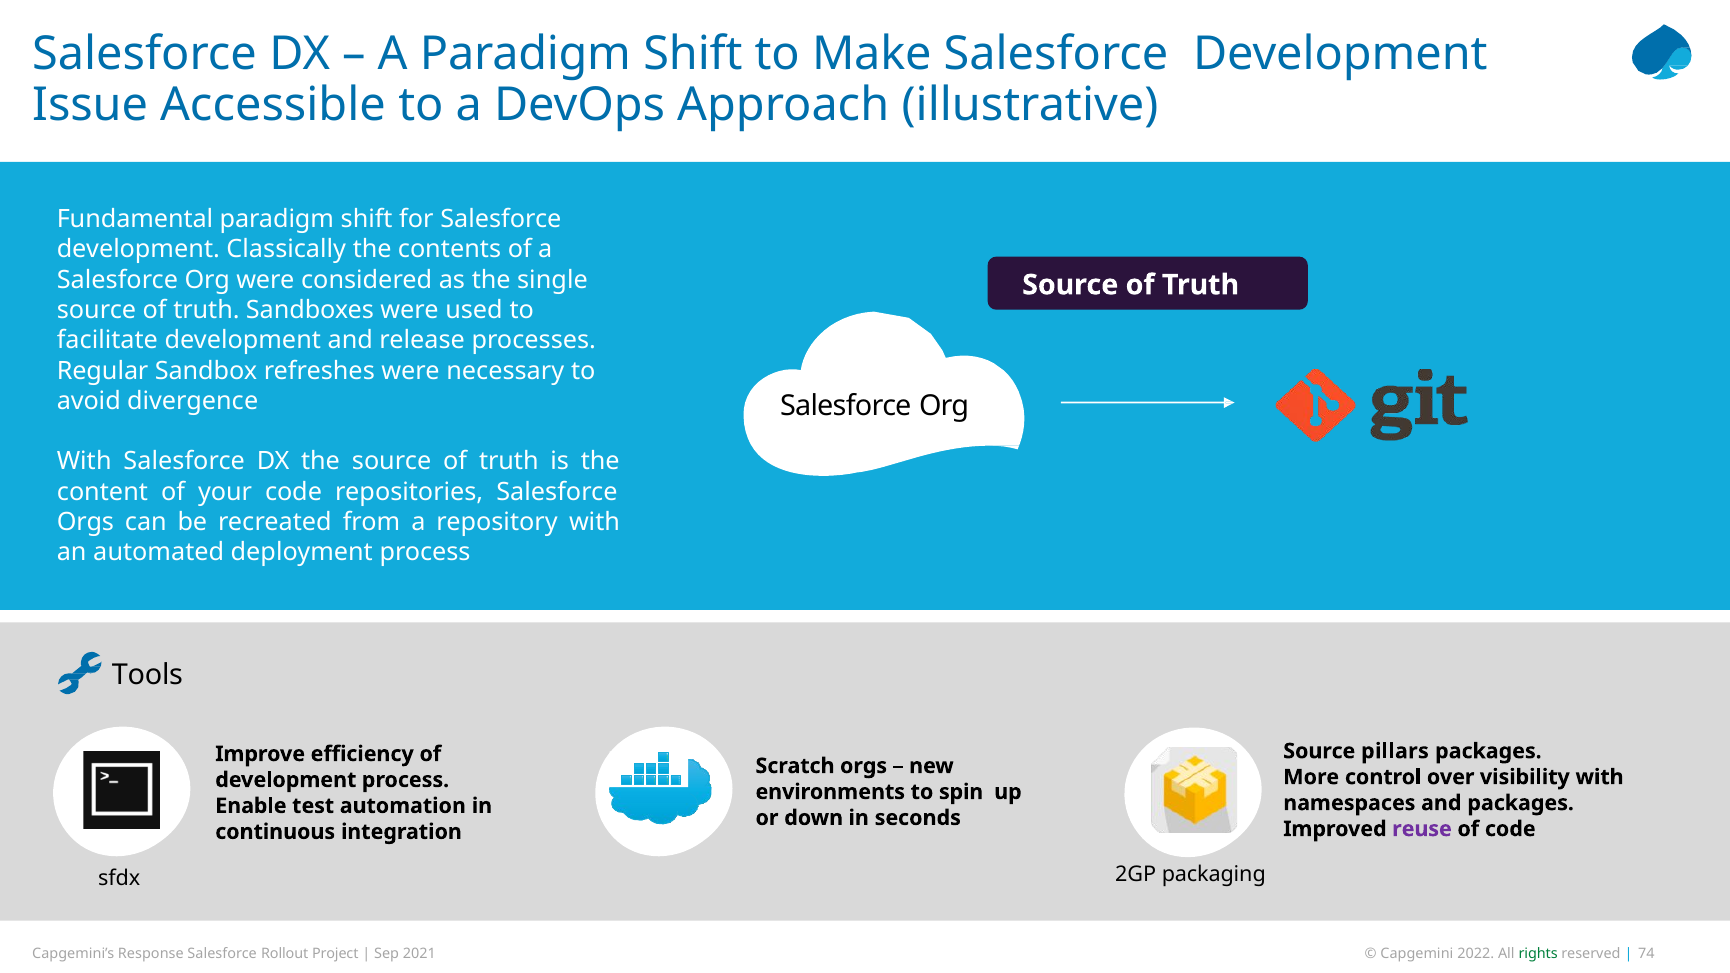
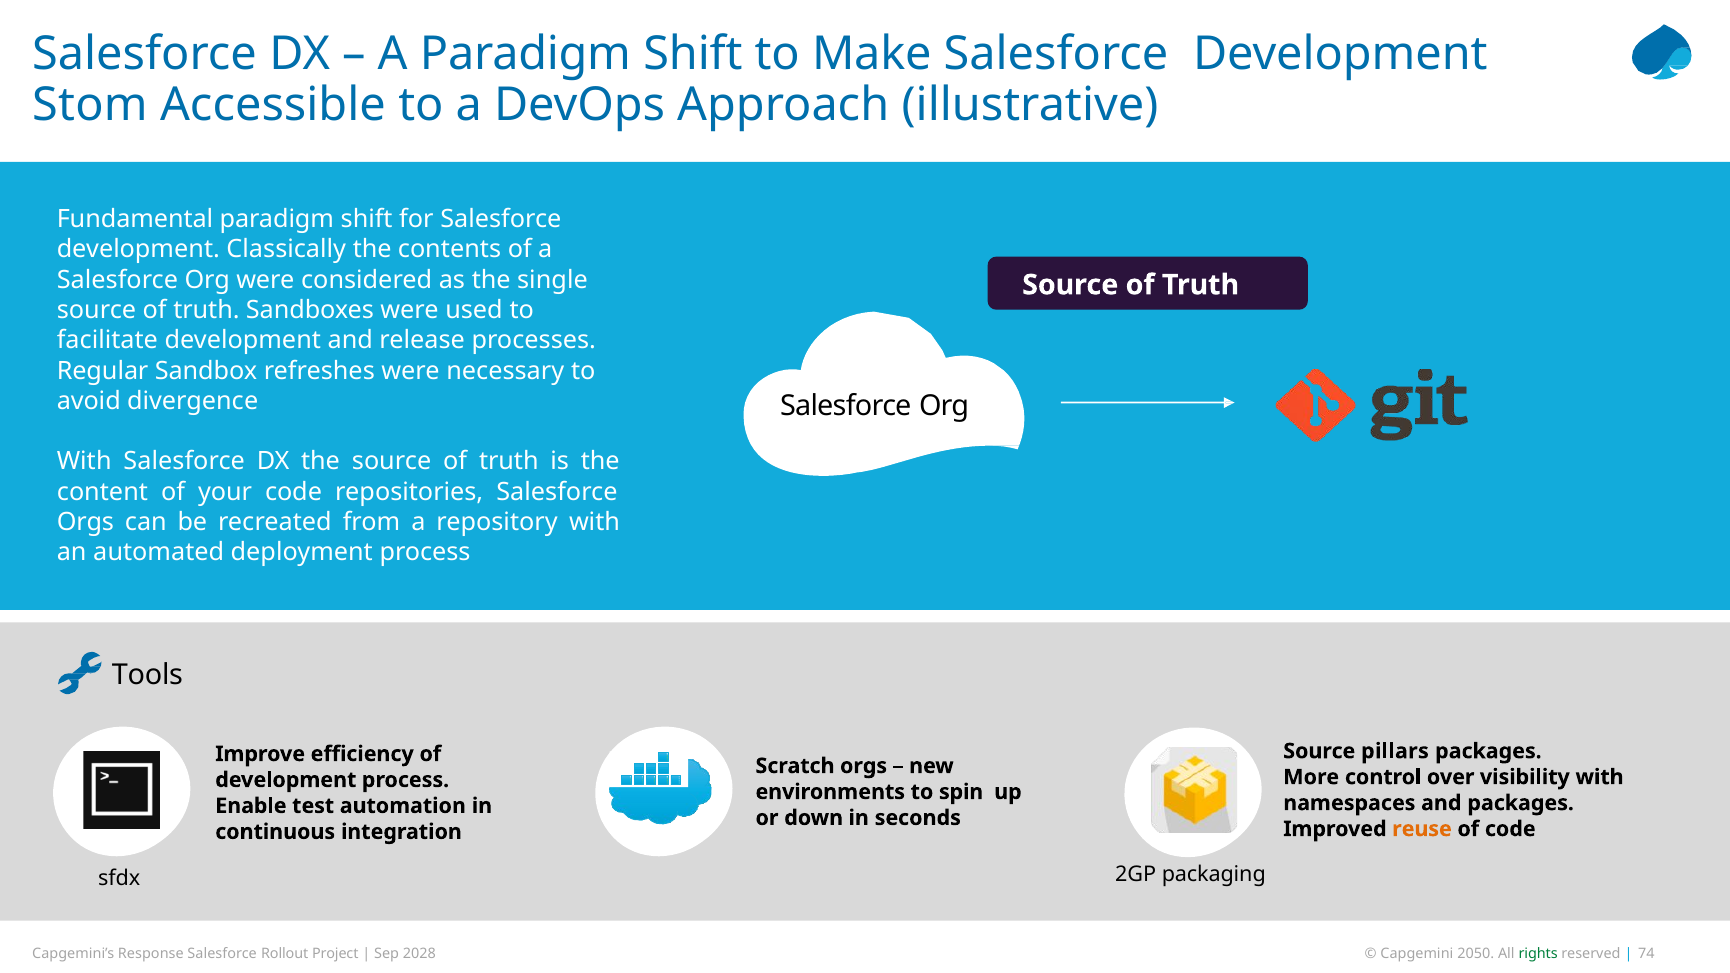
Issue: Issue -> Stom
reuse colour: purple -> orange
2021: 2021 -> 2028
2022: 2022 -> 2050
